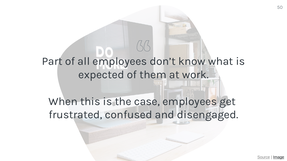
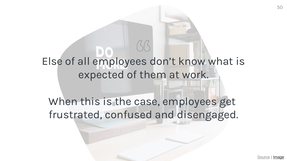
Part: Part -> Else
